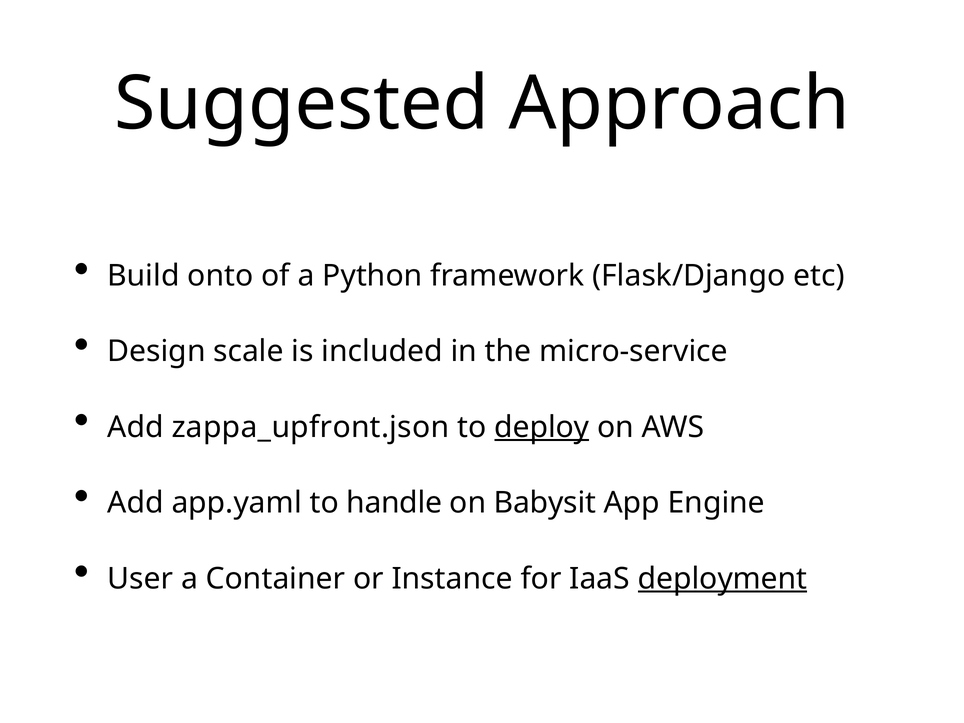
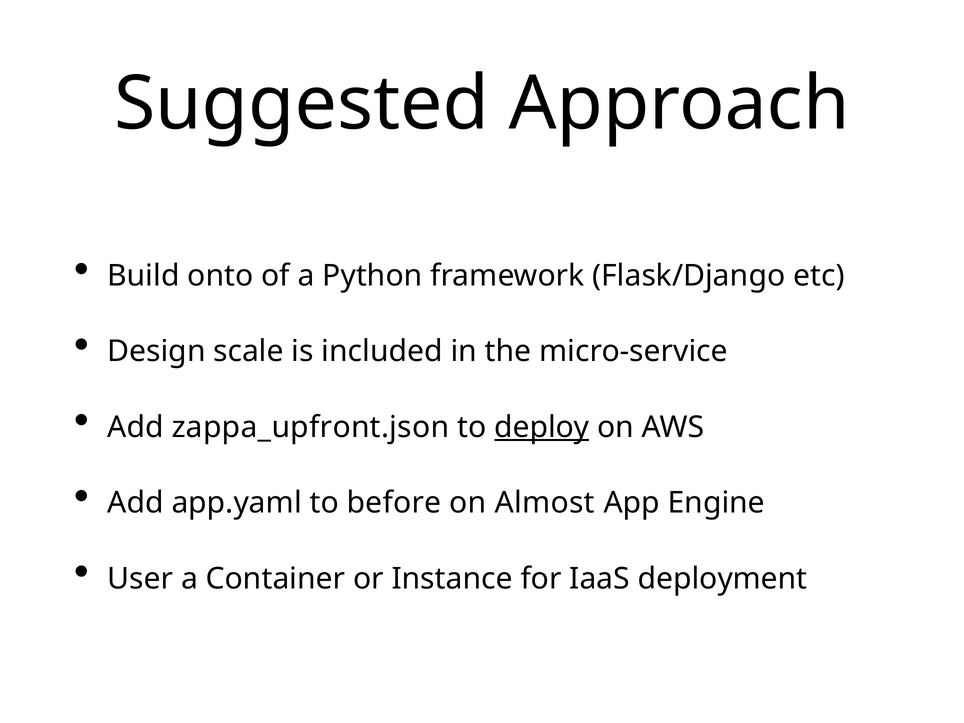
handle: handle -> before
Babysit: Babysit -> Almost
deployment underline: present -> none
